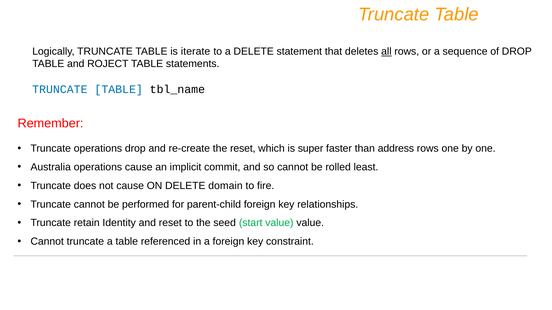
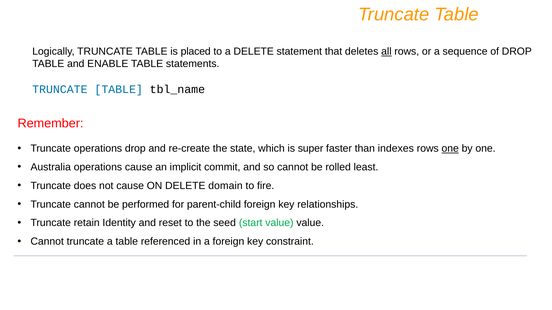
iterate: iterate -> placed
ROJECT: ROJECT -> ENABLE
the reset: reset -> state
address: address -> indexes
one at (450, 149) underline: none -> present
